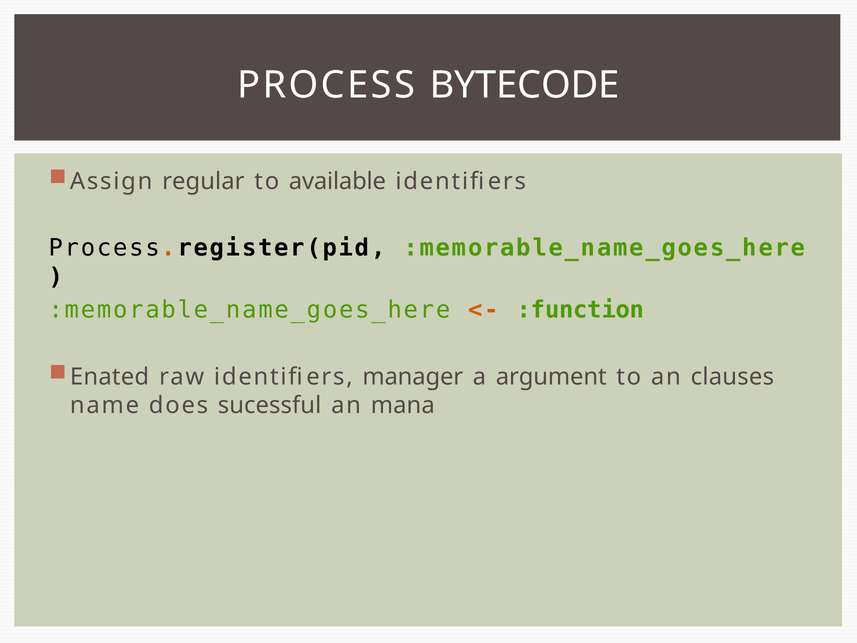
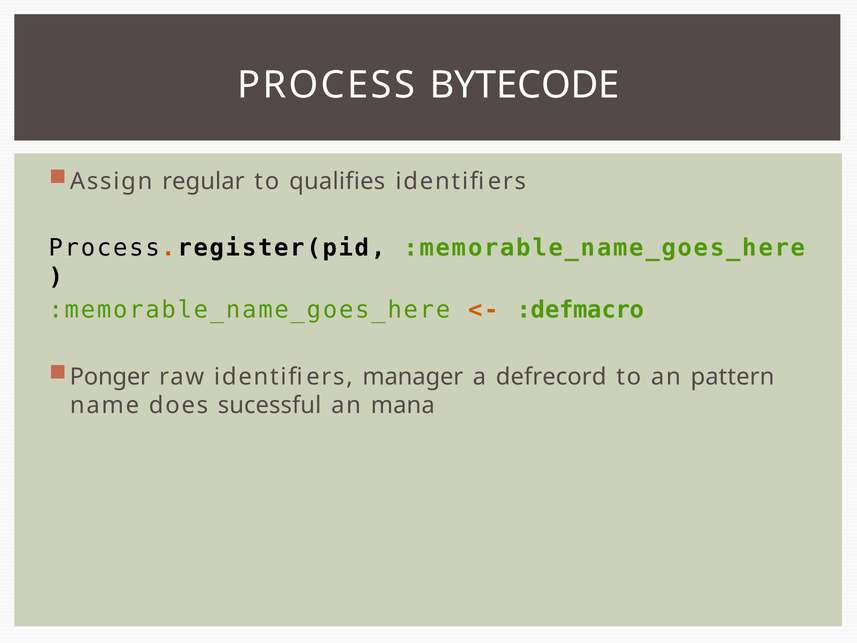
available: available -> qualifies
:function: :function -> :defmacro
Enated: Enated -> Ponger
argument: argument -> defrecord
clauses: clauses -> pattern
